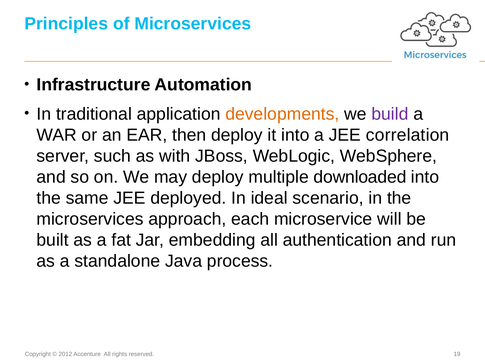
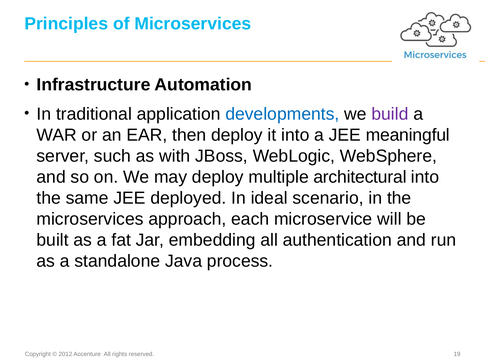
developments colour: orange -> blue
correlation: correlation -> meaningful
downloaded: downloaded -> architectural
